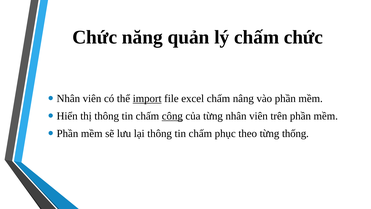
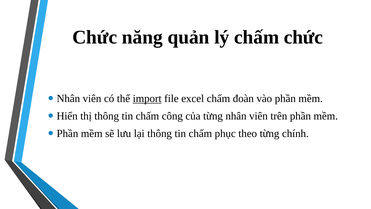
nâng: nâng -> đoàn
công underline: present -> none
thống: thống -> chính
